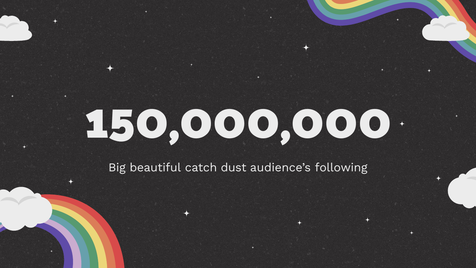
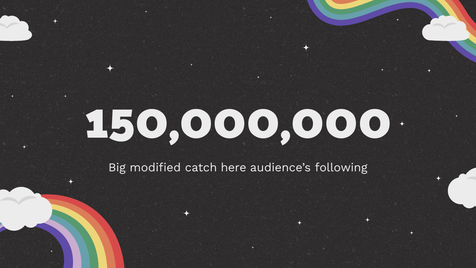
beautiful: beautiful -> modified
dust: dust -> here
